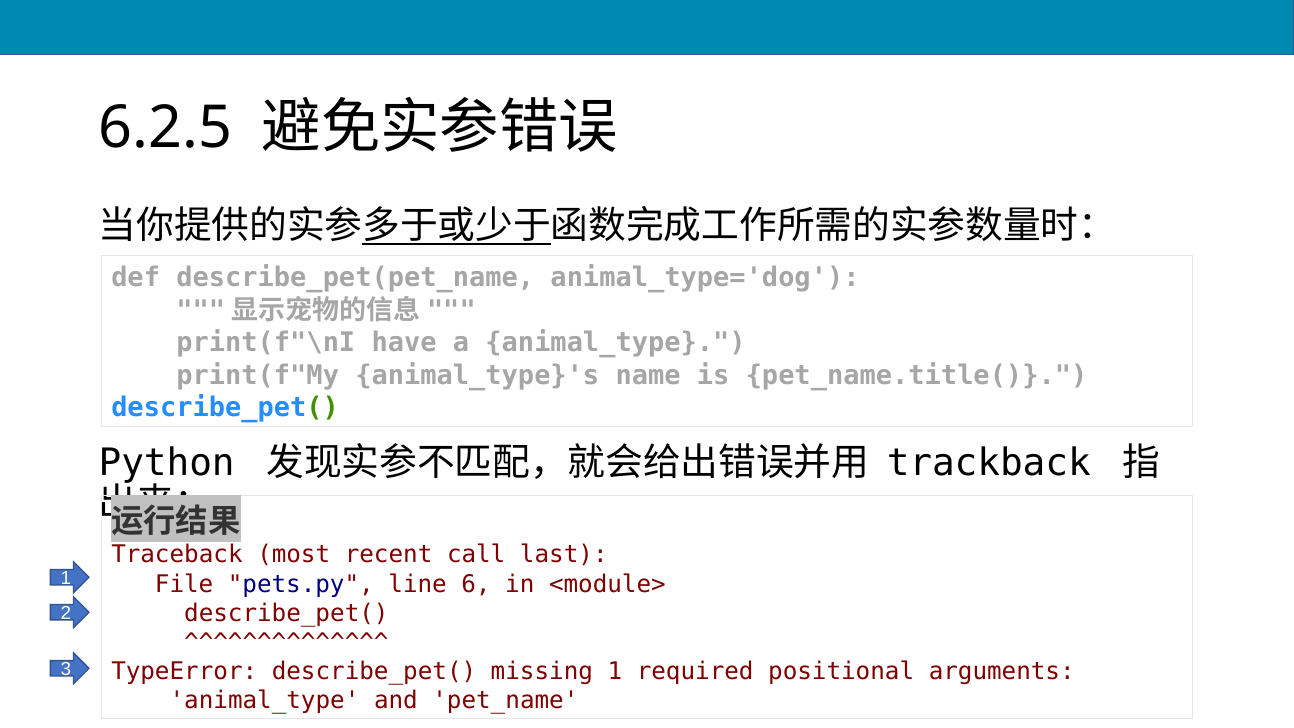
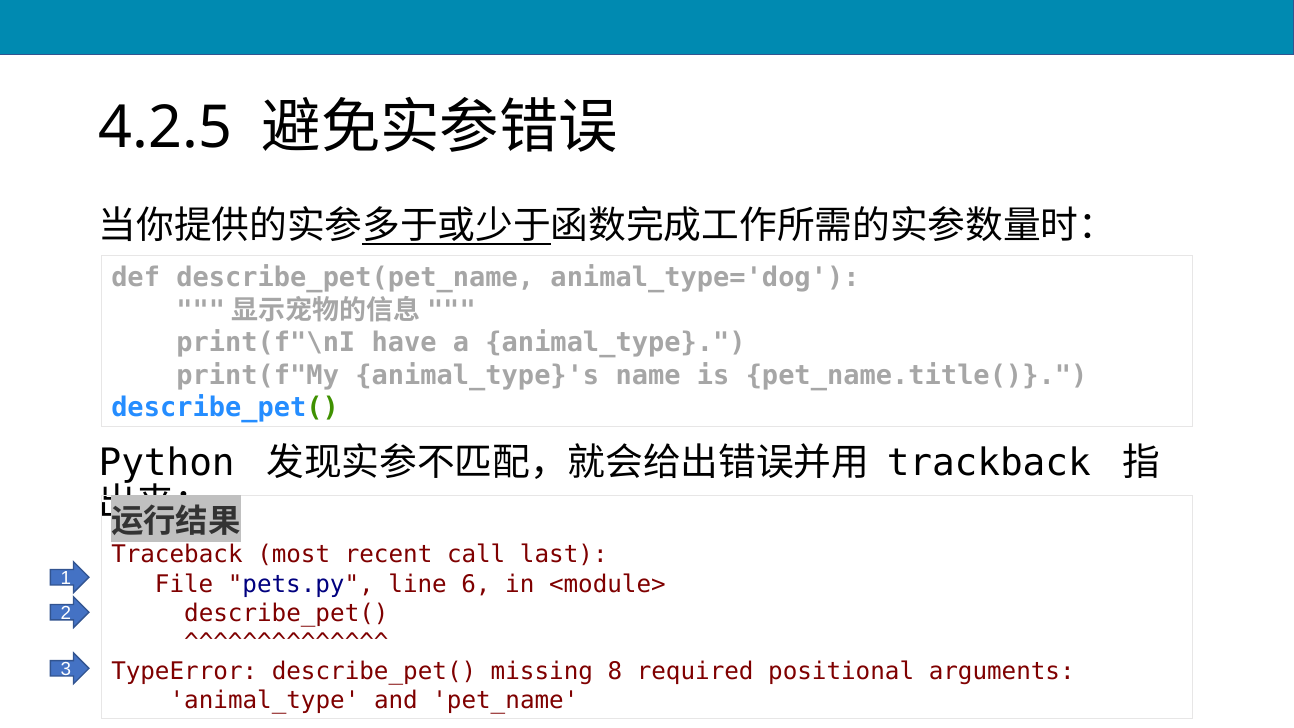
6.2.5: 6.2.5 -> 4.2.5
missing 1: 1 -> 8
